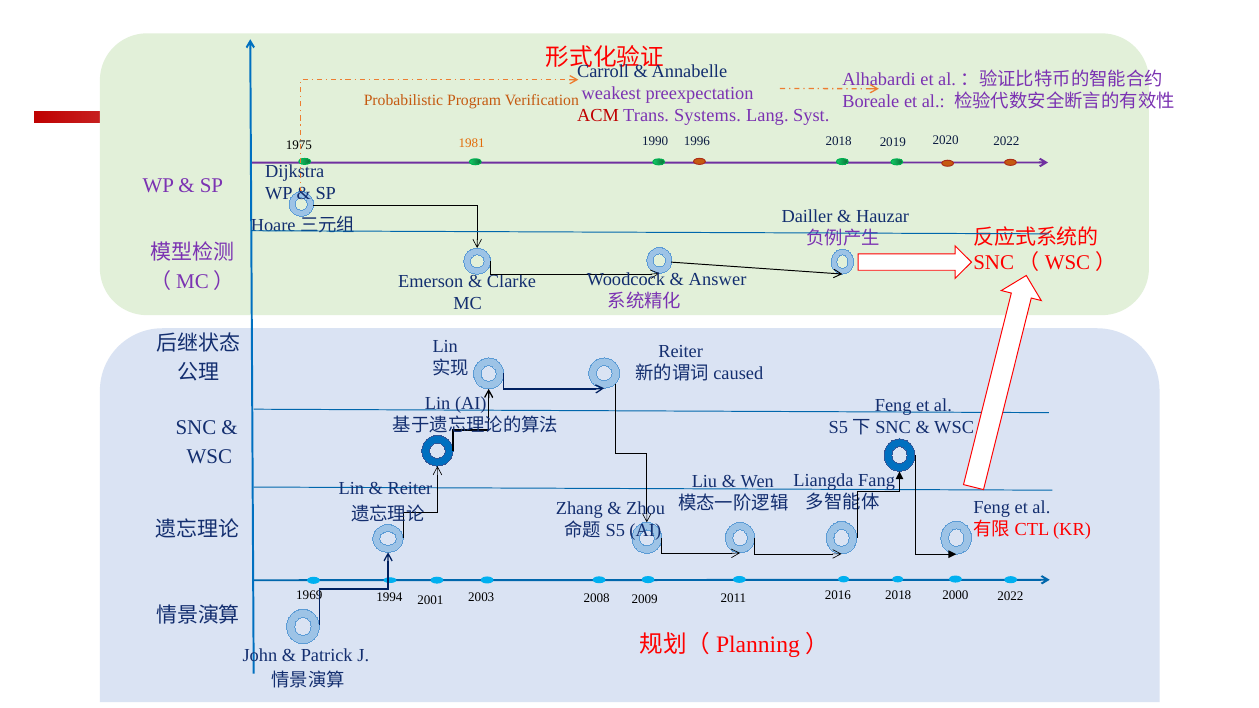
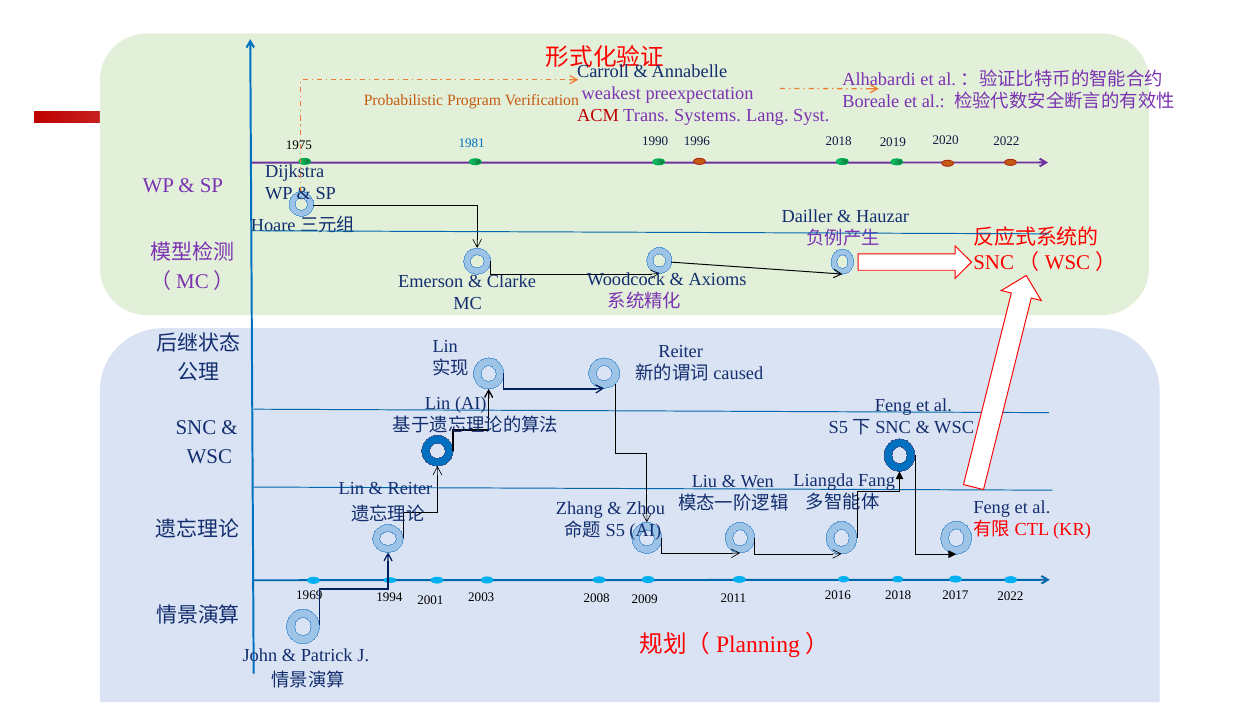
1981 colour: orange -> blue
Answer: Answer -> Axioms
2000: 2000 -> 2017
